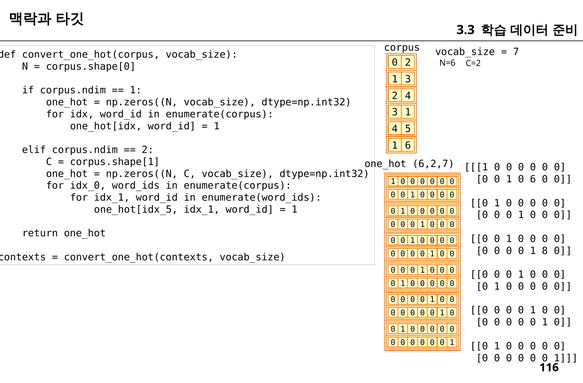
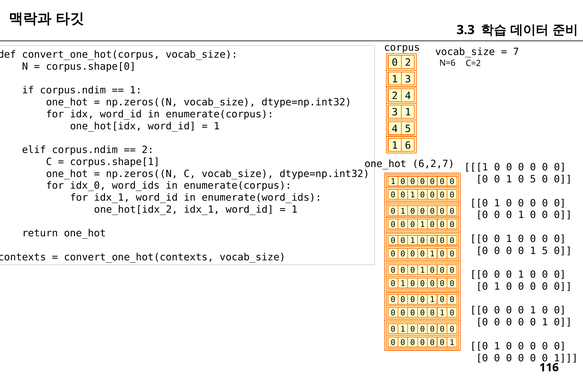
0 6: 6 -> 5
one_hot[idx_5: one_hot[idx_5 -> one_hot[idx_2
1 8: 8 -> 5
